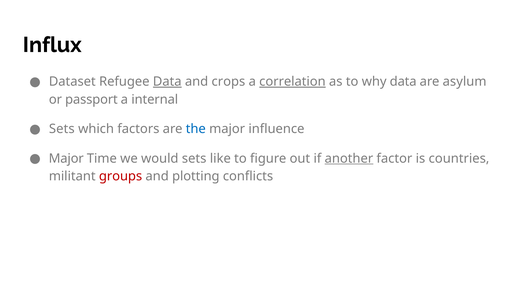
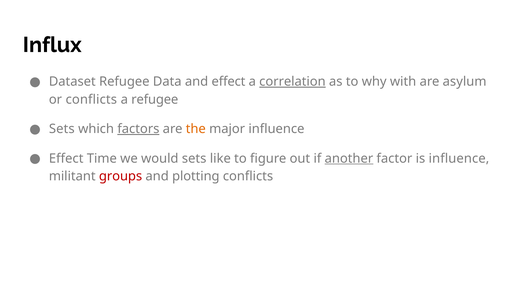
Data at (167, 82) underline: present -> none
and crops: crops -> effect
why data: data -> with
or passport: passport -> conflicts
a internal: internal -> refugee
factors underline: none -> present
the colour: blue -> orange
Major at (66, 158): Major -> Effect
is countries: countries -> influence
